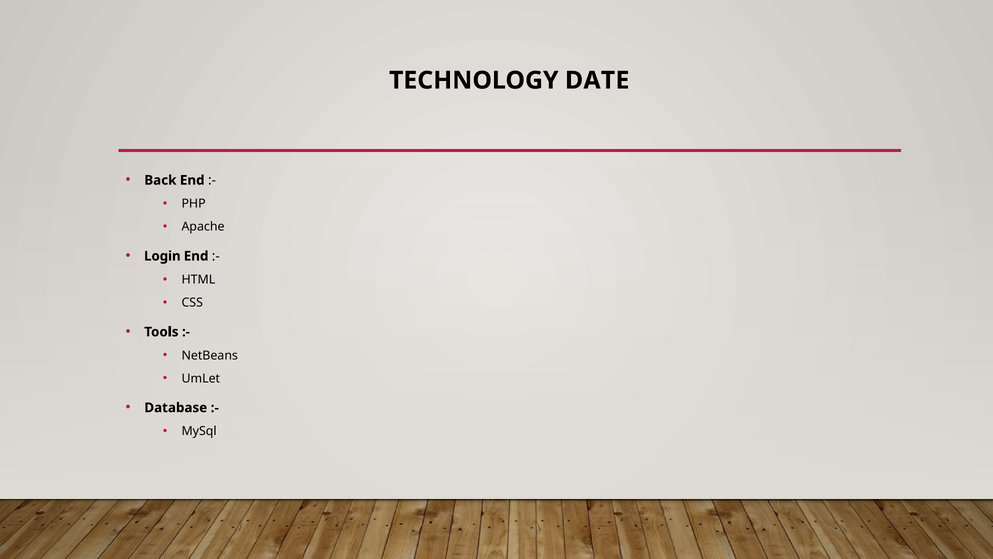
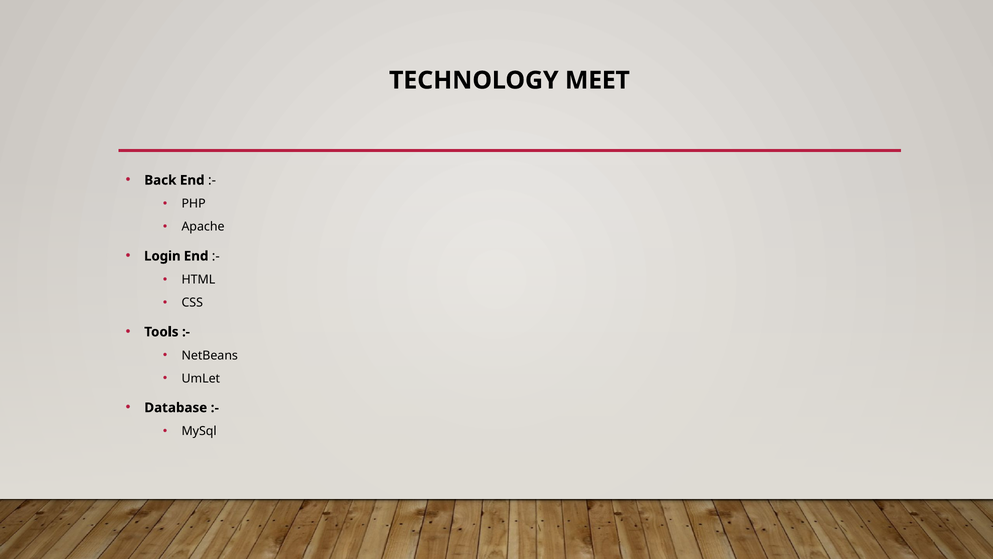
DATE: DATE -> MEET
